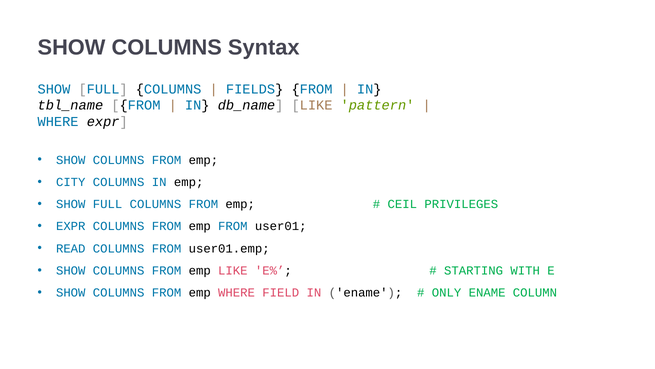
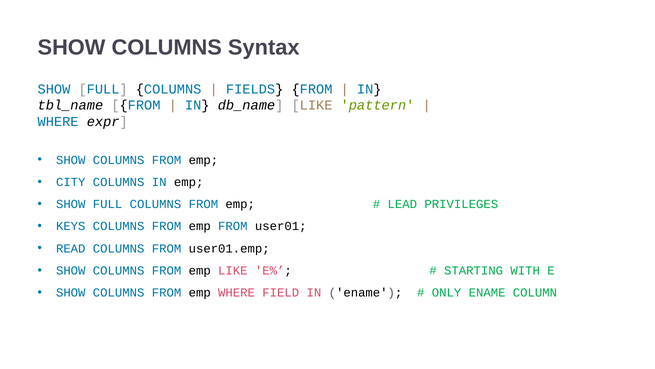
CEIL: CEIL -> LEAD
EXPR at (71, 226): EXPR -> KEYS
